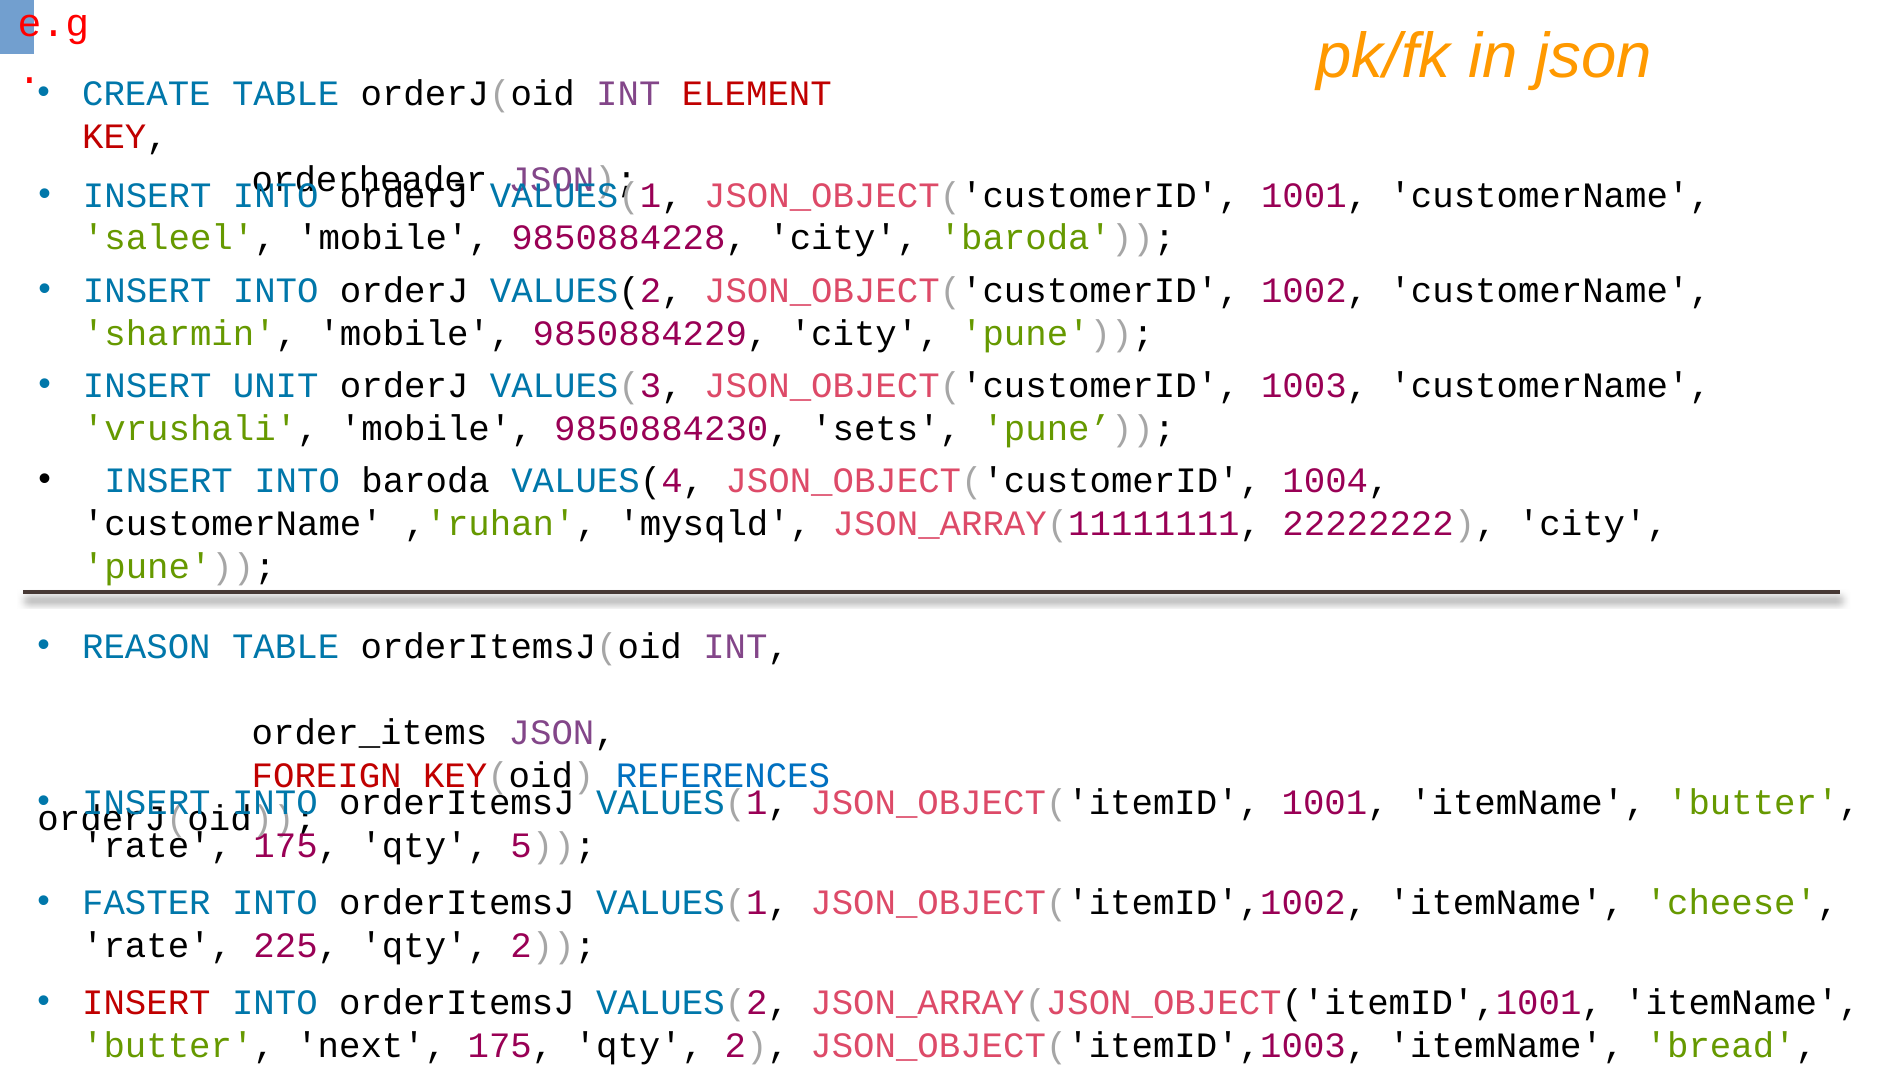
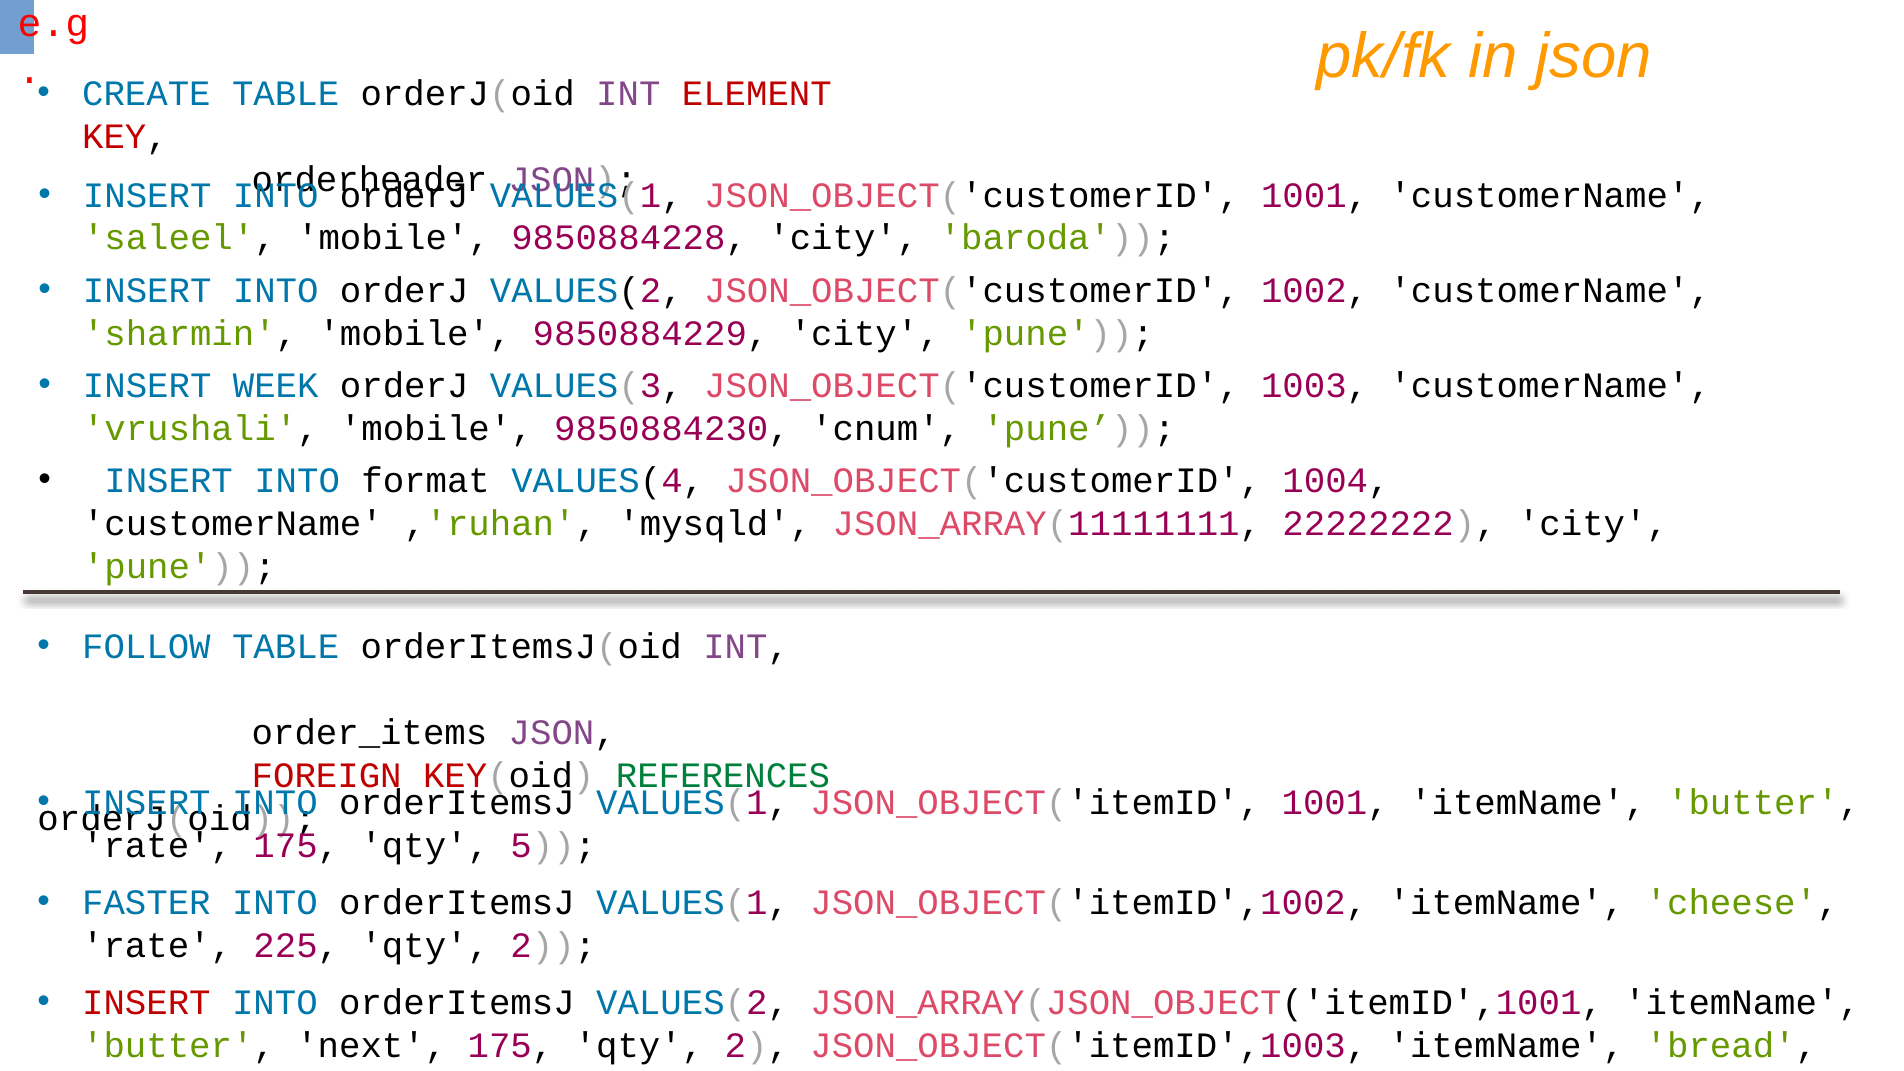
UNIT: UNIT -> WEEK
sets: sets -> cnum
INTO baroda: baroda -> format
REASON: REASON -> FOLLOW
REFERENCES colour: blue -> green
